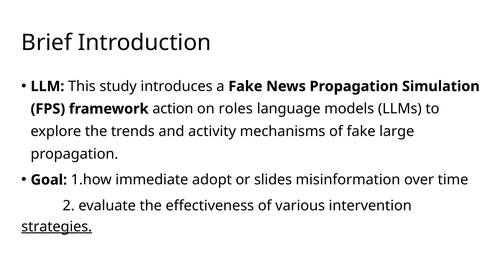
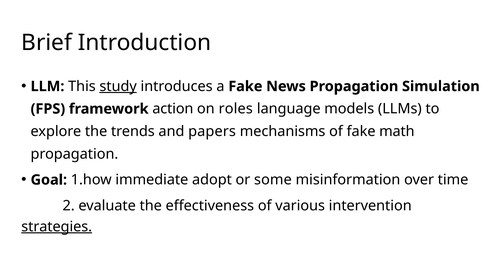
study underline: none -> present
activity: activity -> papers
large: large -> math
slides: slides -> some
